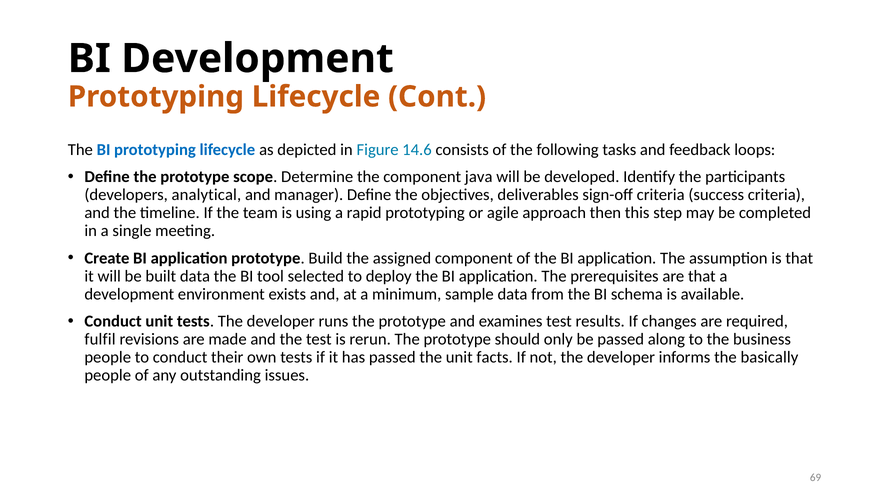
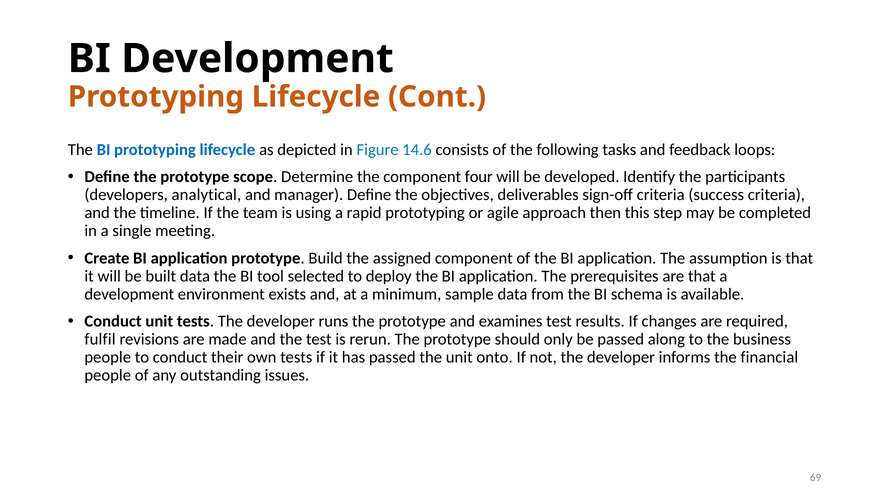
java: java -> four
facts: facts -> onto
basically: basically -> financial
